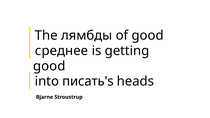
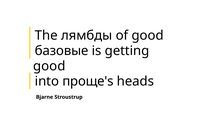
среднее: среднее -> базовые
писать's: писать's -> проще's
